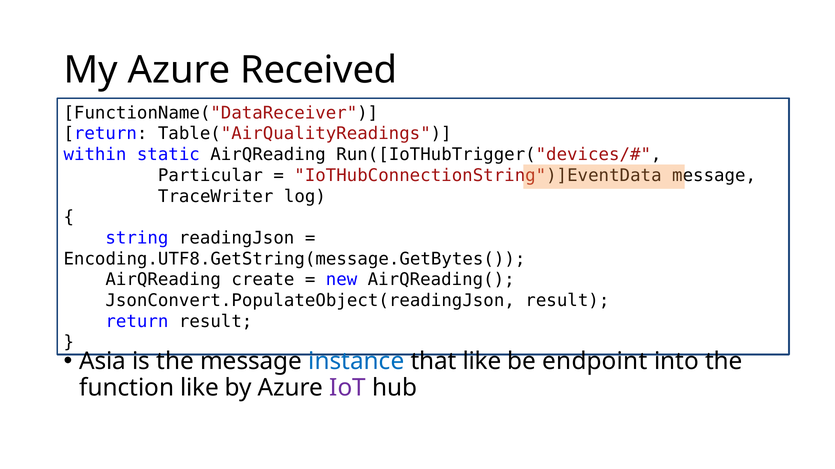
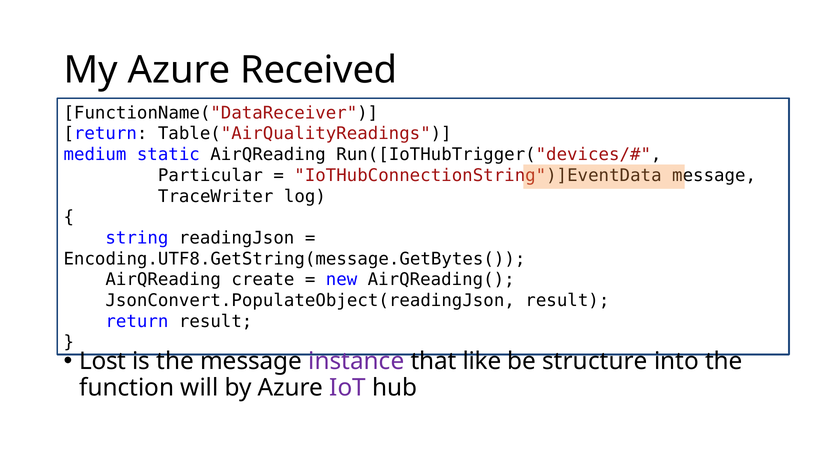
within: within -> medium
Asia: Asia -> Lost
instance colour: blue -> purple
endpoint: endpoint -> structure
function like: like -> will
